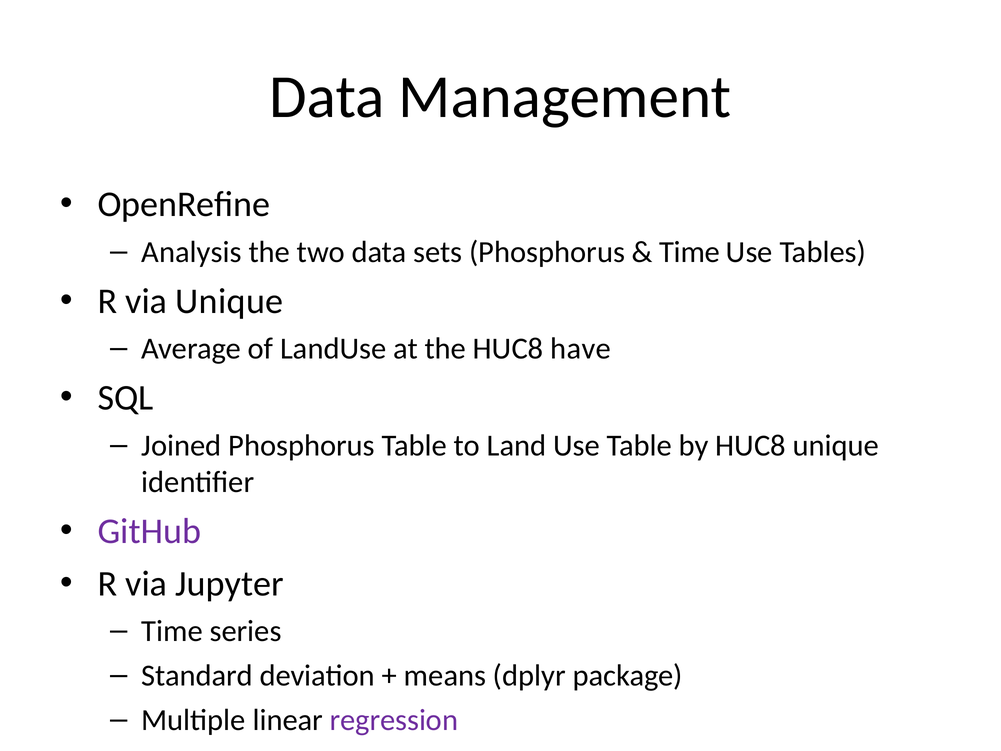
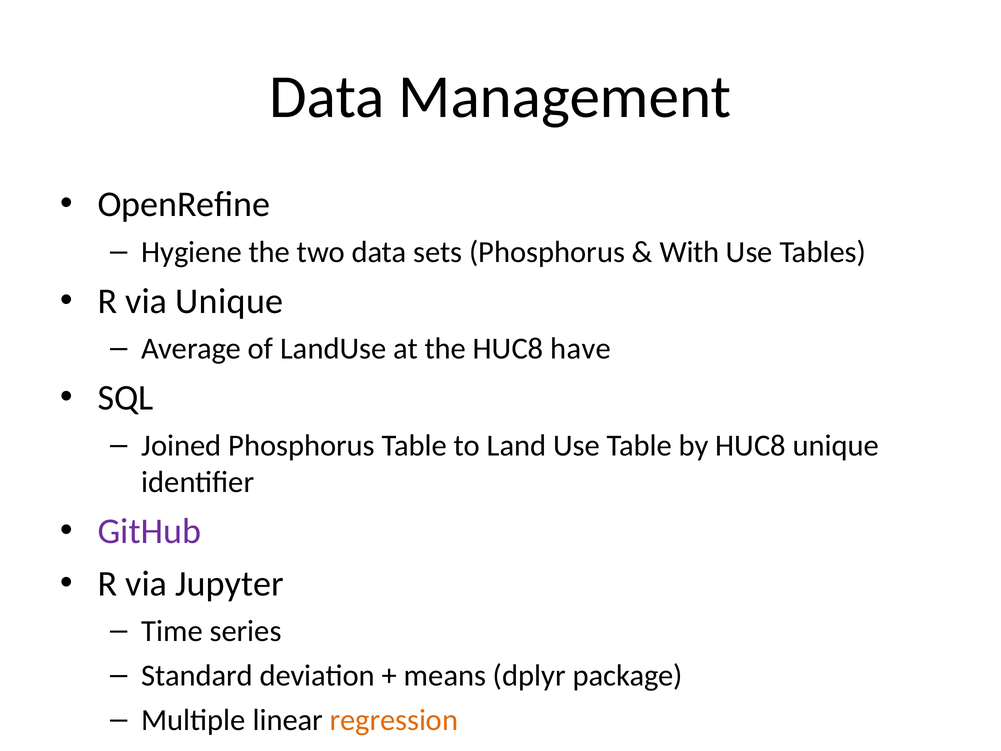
Analysis: Analysis -> Hygiene
Time at (690, 252): Time -> With
regression colour: purple -> orange
